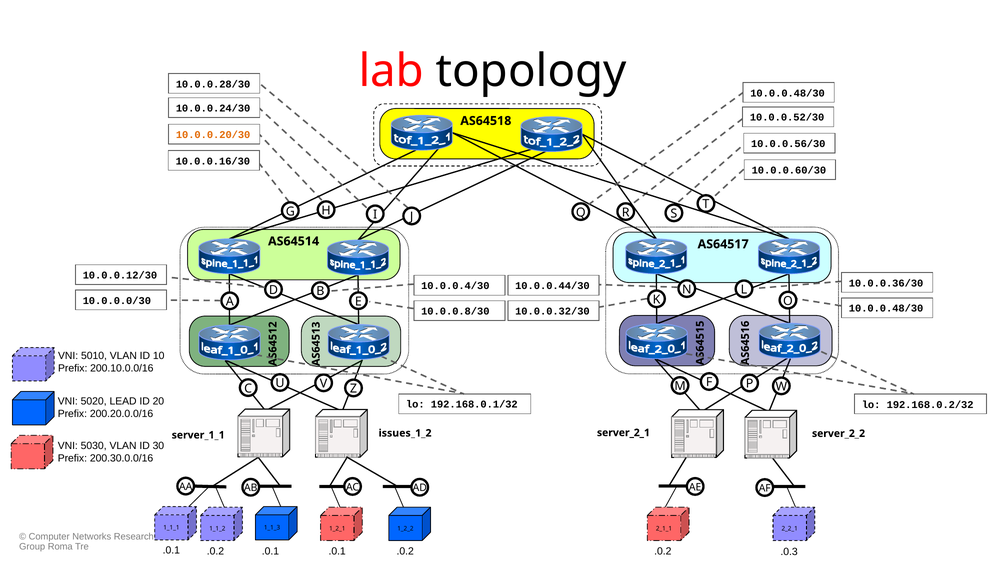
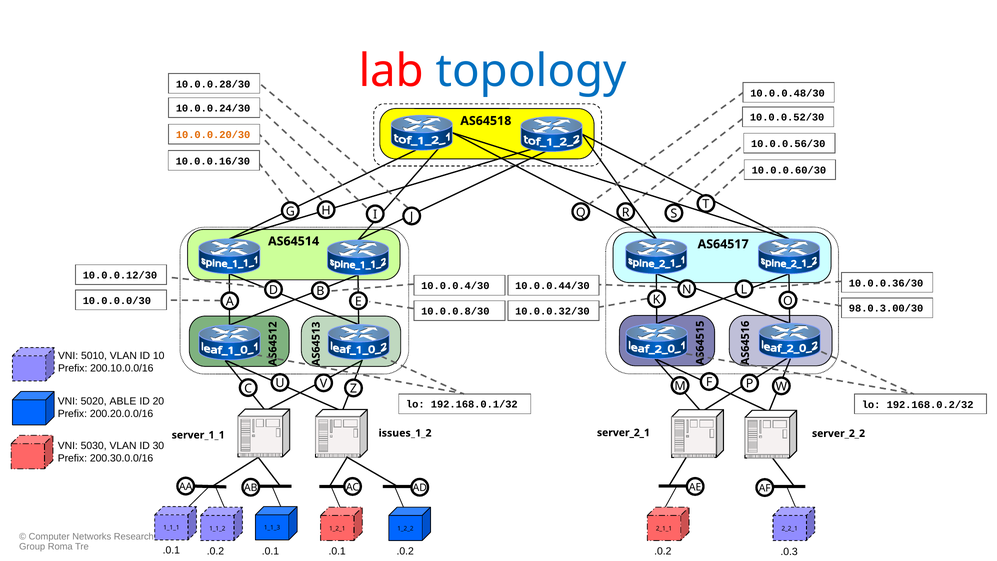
topology colour: black -> blue
10.0.0.32/30 10.0.0.48/30: 10.0.0.48/30 -> 98.0.3.00/30
LEAD: LEAD -> ABLE
